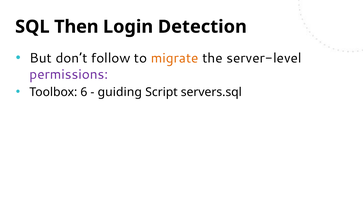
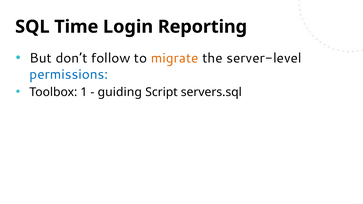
Then: Then -> Time
Detection: Detection -> Reporting
permissions colour: purple -> blue
6: 6 -> 1
